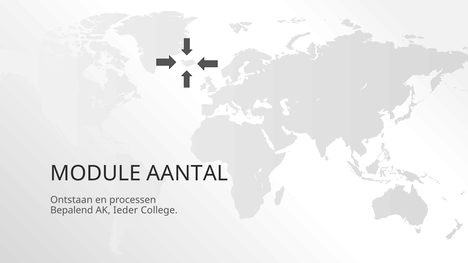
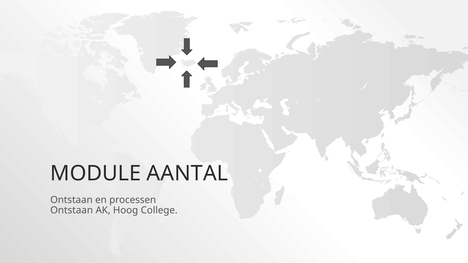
Bepalend at (72, 211): Bepalend -> Ontstaan
Ieder: Ieder -> Hoog
